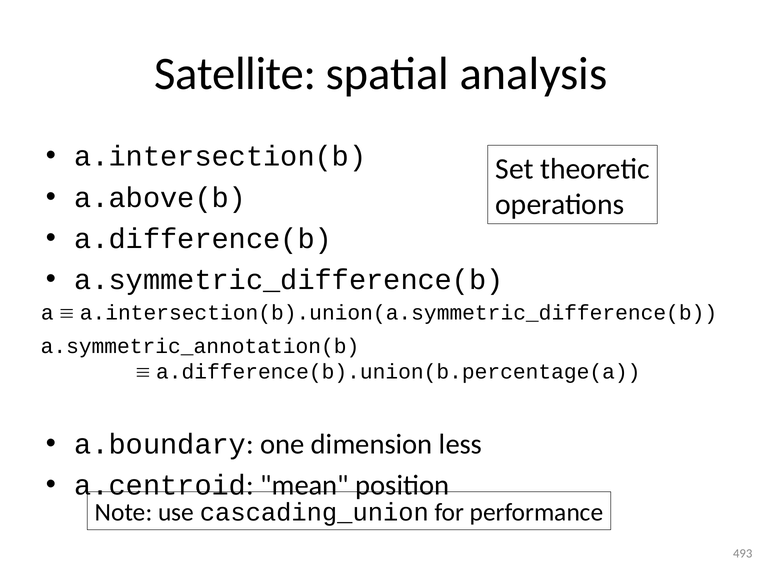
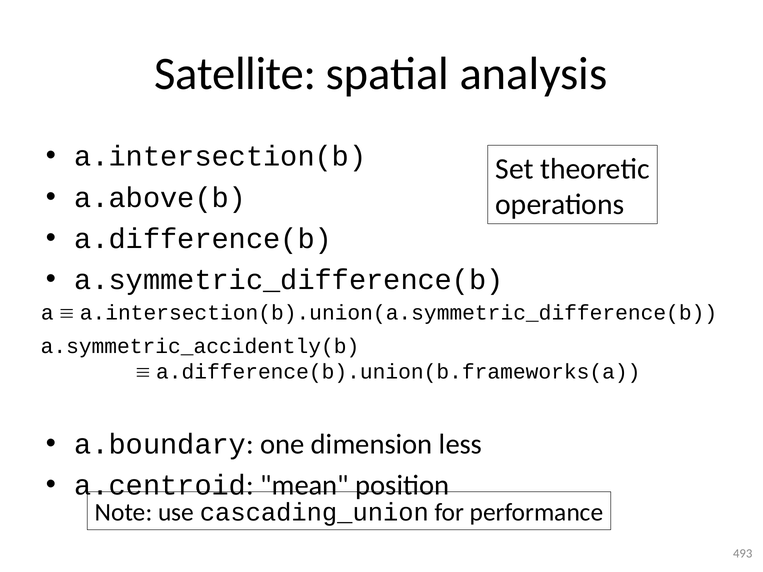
a.symmetric_annotation(b: a.symmetric_annotation(b -> a.symmetric_accidently(b
a.difference(b).union(b.percentage(a: a.difference(b).union(b.percentage(a -> a.difference(b).union(b.frameworks(a
